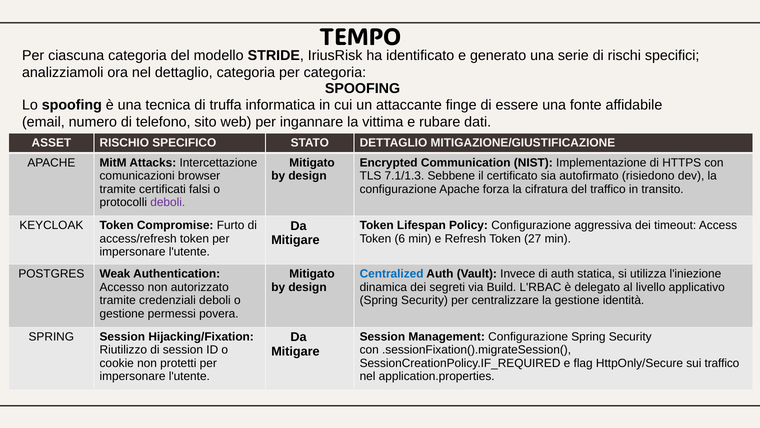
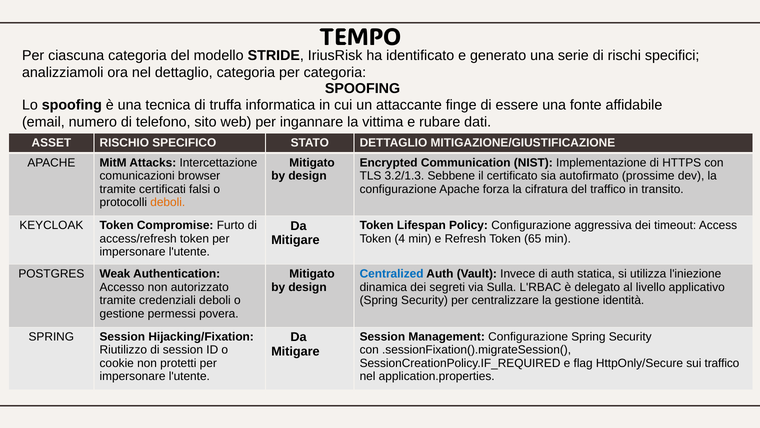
7.1/1.3: 7.1/1.3 -> 3.2/1.3
risiedono: risiedono -> prossime
deboli at (168, 202) colour: purple -> orange
6: 6 -> 4
27: 27 -> 65
Build: Build -> Sulla
